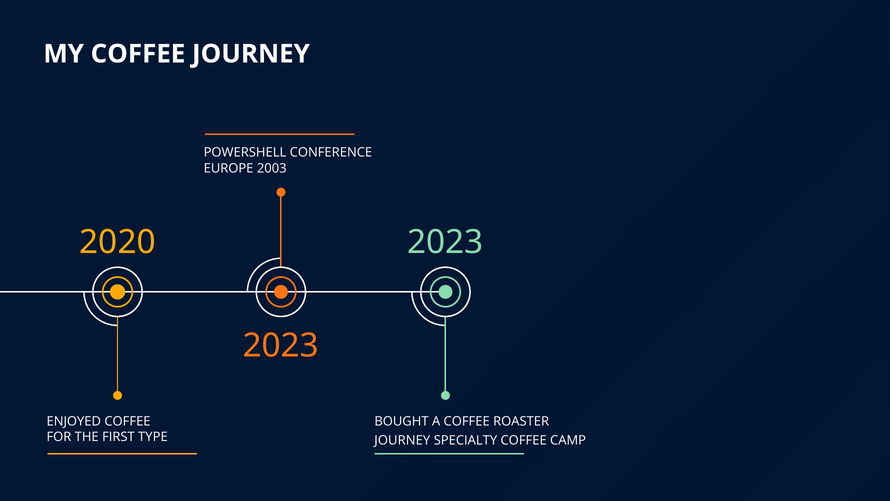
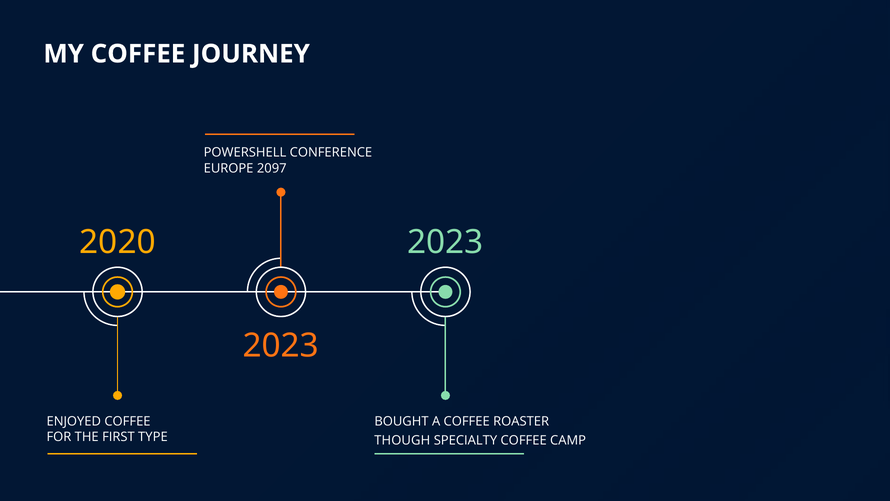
2003: 2003 -> 2097
JOURNEY at (402, 440): JOURNEY -> THOUGH
